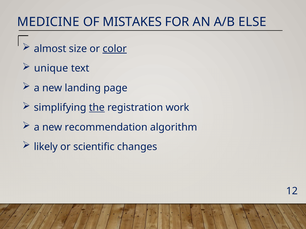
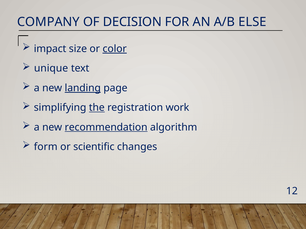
MEDICINE: MEDICINE -> COMPANY
MISTAKES: MISTAKES -> DECISION
almost: almost -> impact
landing underline: none -> present
recommendation underline: none -> present
likely: likely -> form
